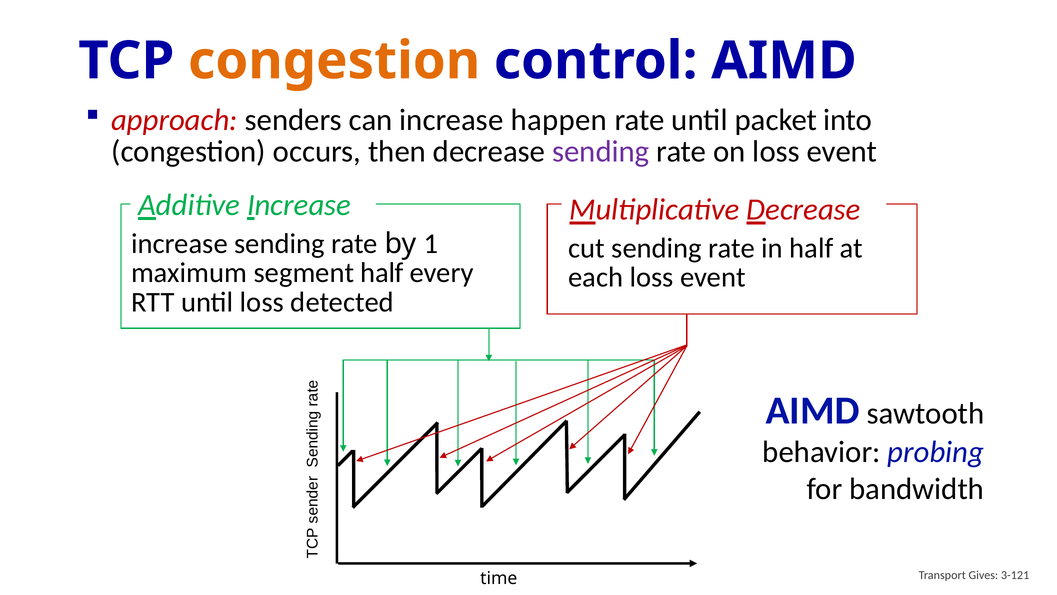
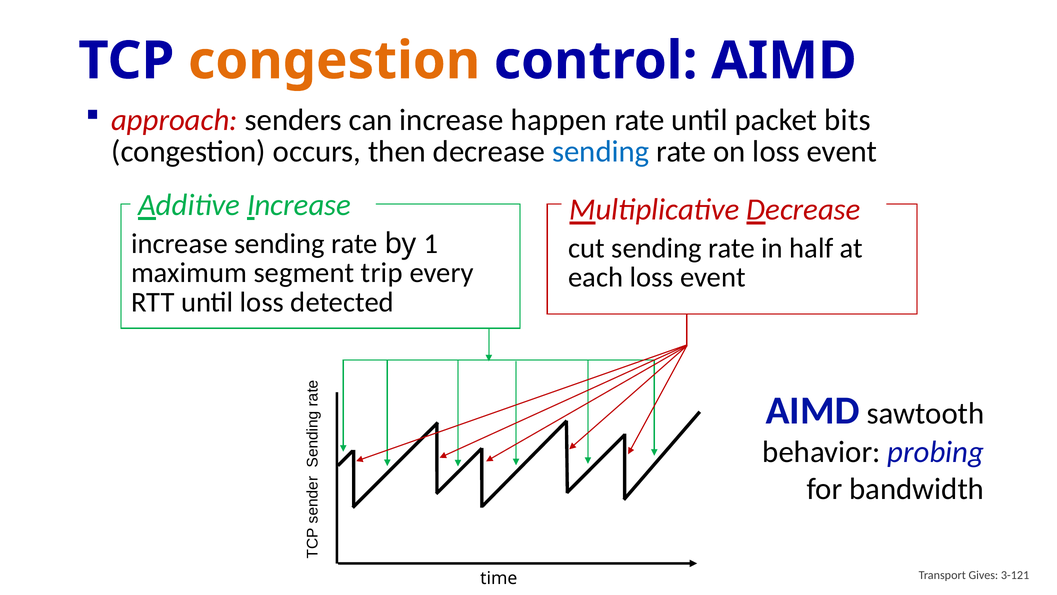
into: into -> bits
sending at (601, 152) colour: purple -> blue
segment half: half -> trip
